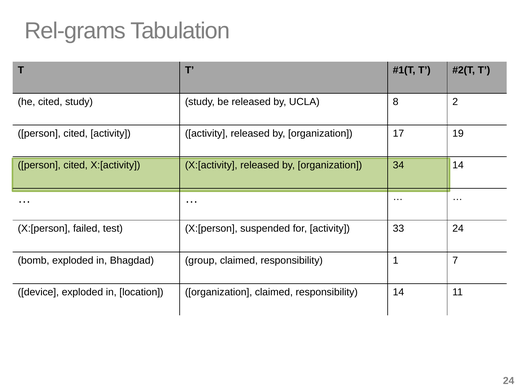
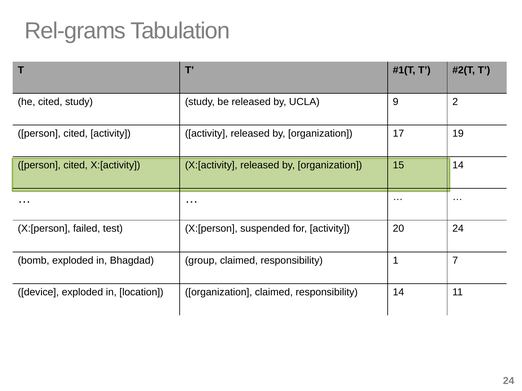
8: 8 -> 9
34: 34 -> 15
33: 33 -> 20
